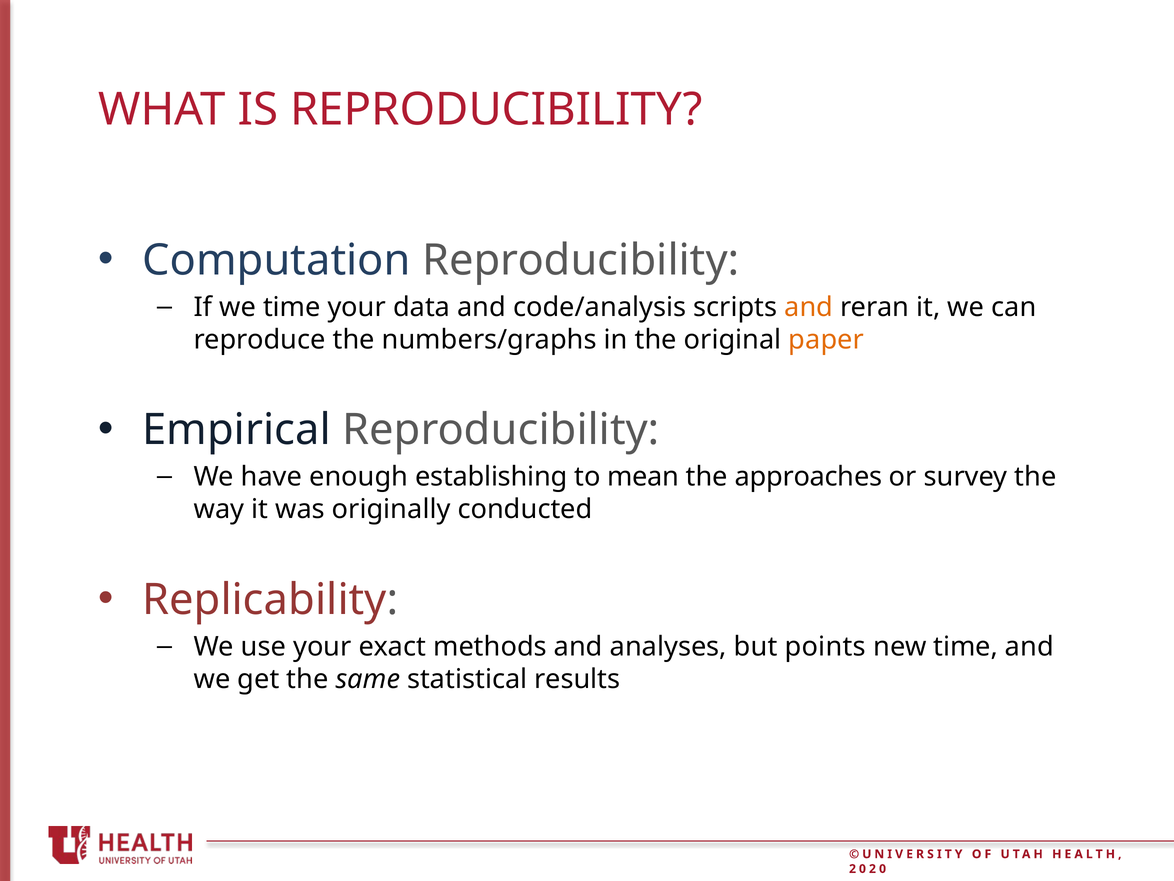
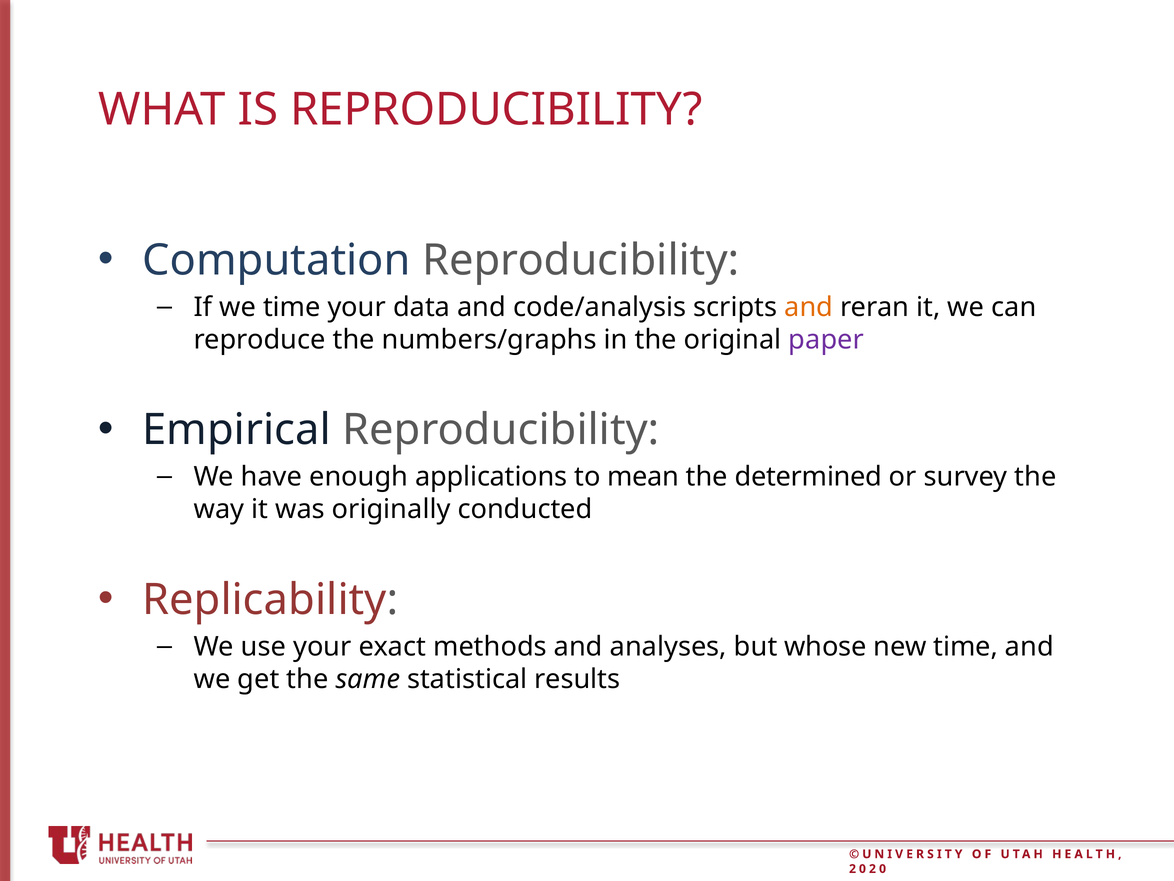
paper colour: orange -> purple
establishing: establishing -> applications
approaches: approaches -> determined
points: points -> whose
